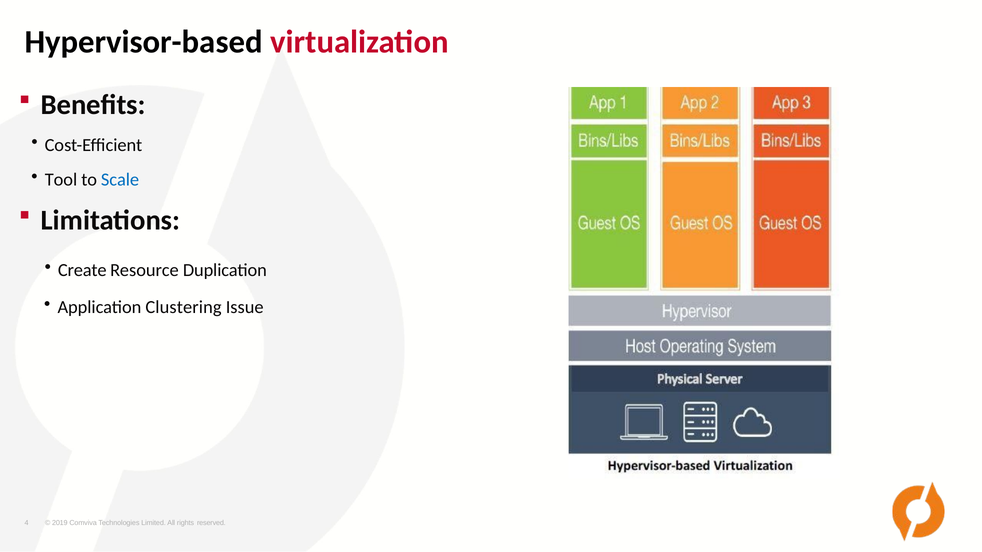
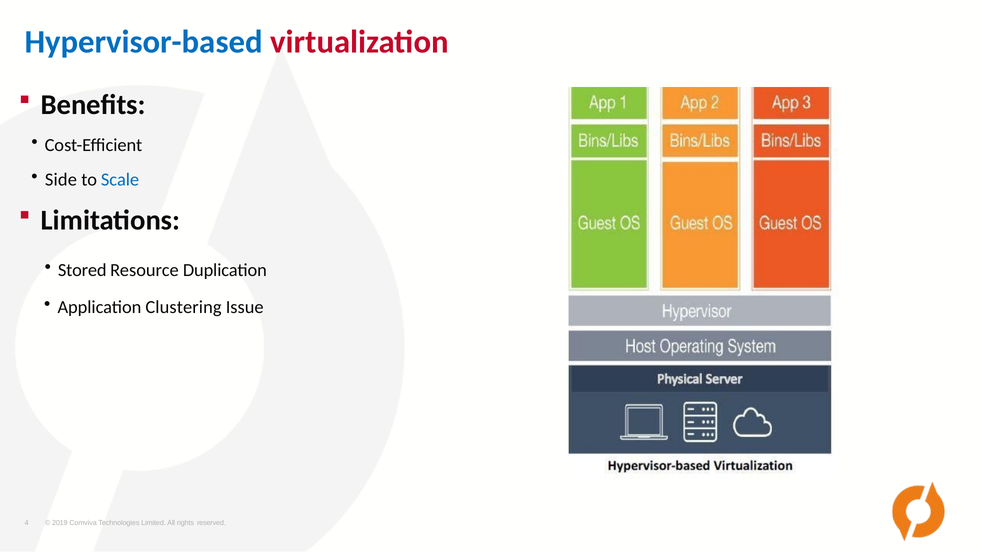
Hypervisor-based colour: black -> blue
Tool: Tool -> Side
Create: Create -> Stored
